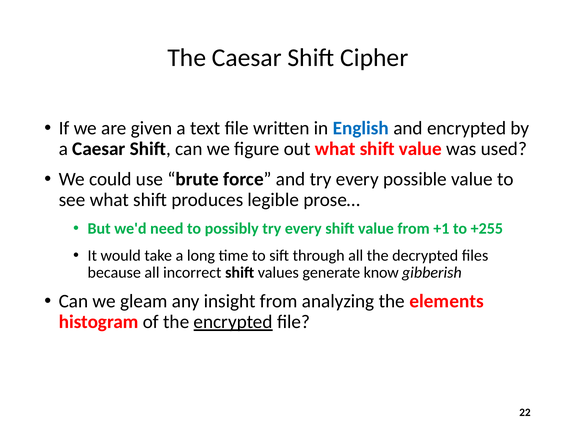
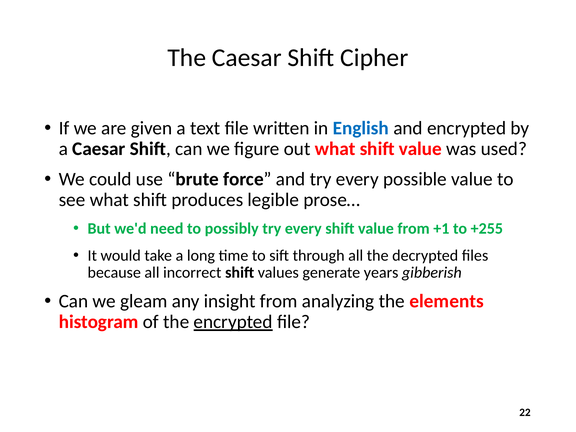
know: know -> years
